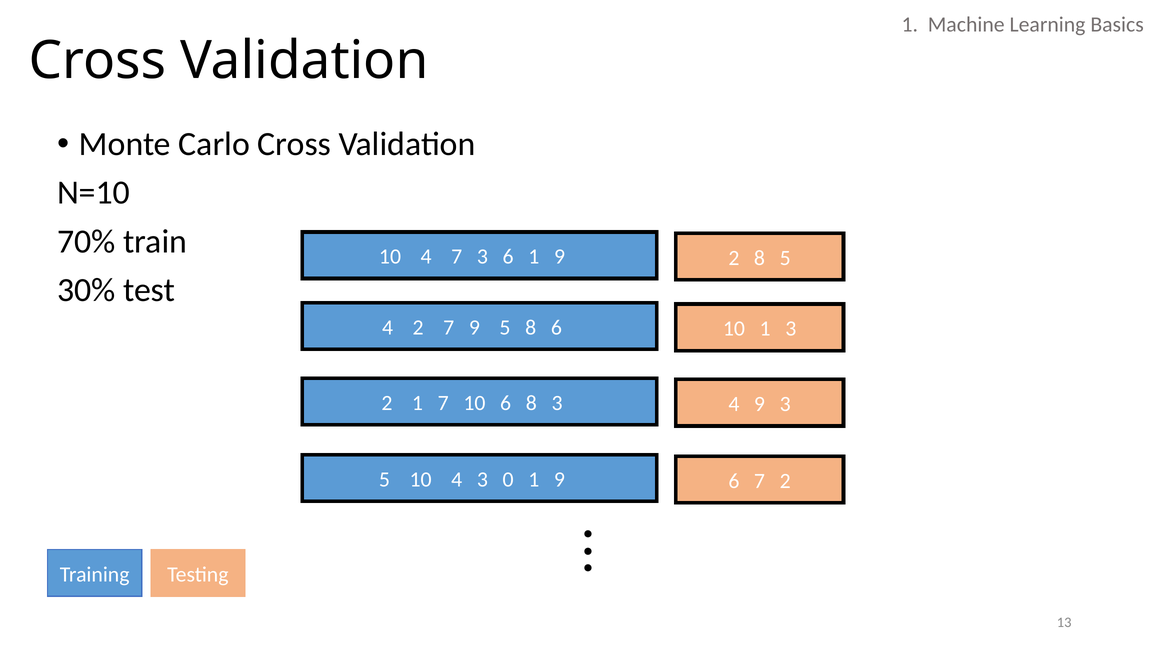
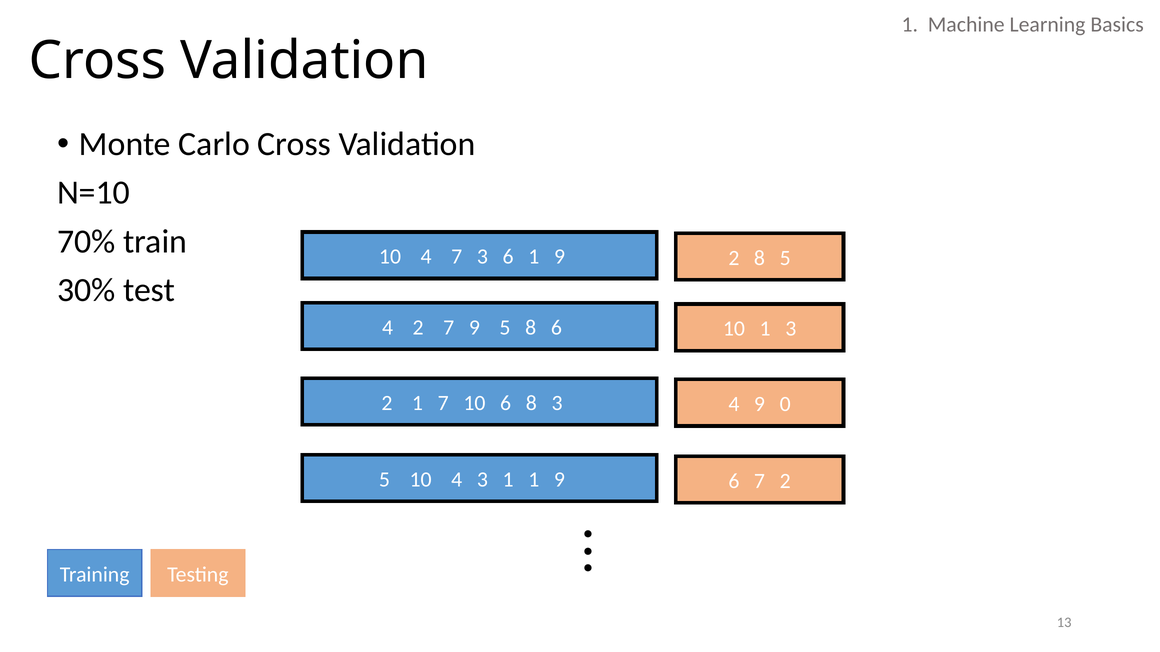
9 3: 3 -> 0
3 0: 0 -> 1
